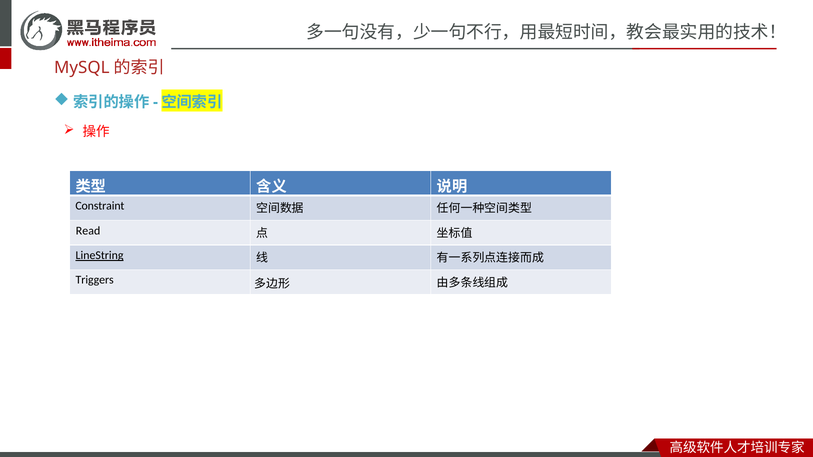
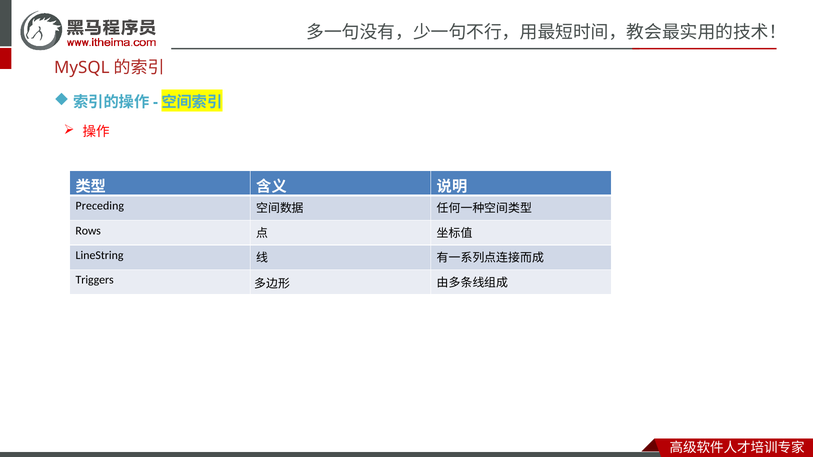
Constraint: Constraint -> Preceding
Read: Read -> Rows
LineString underline: present -> none
